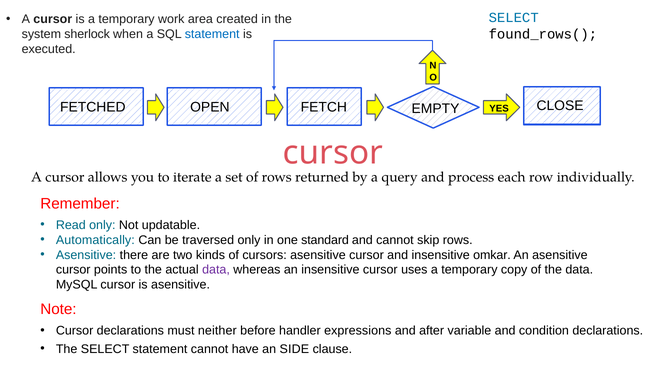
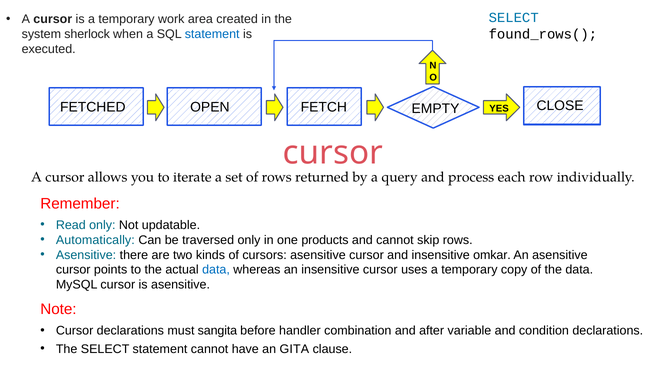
standard: standard -> products
data at (216, 270) colour: purple -> blue
neither: neither -> sangita
expressions: expressions -> combination
SIDE: SIDE -> GITA
